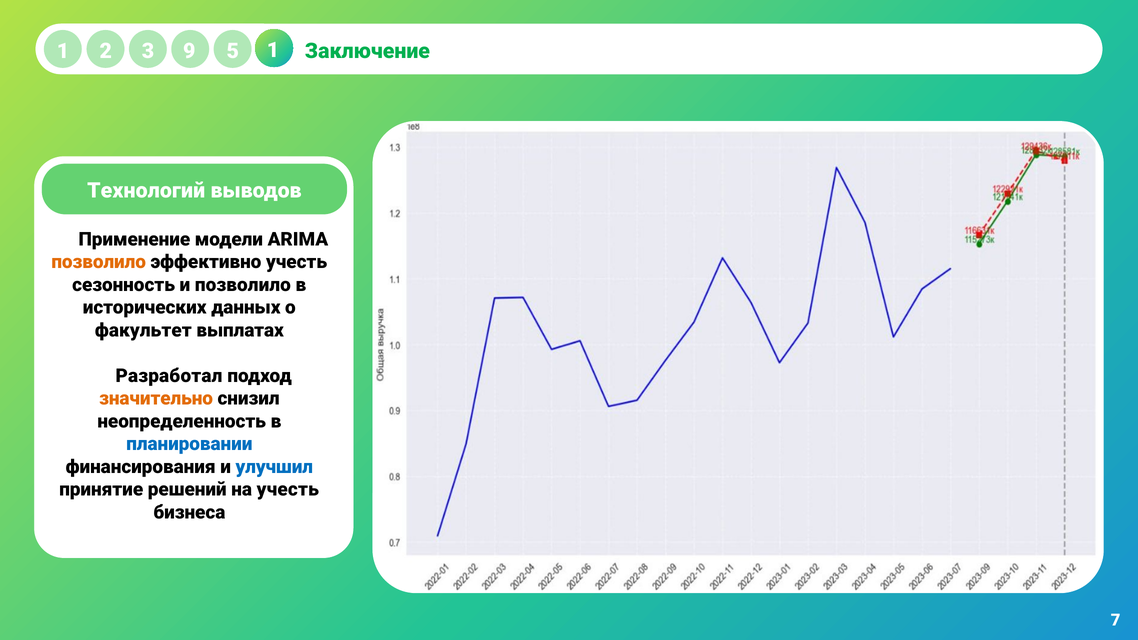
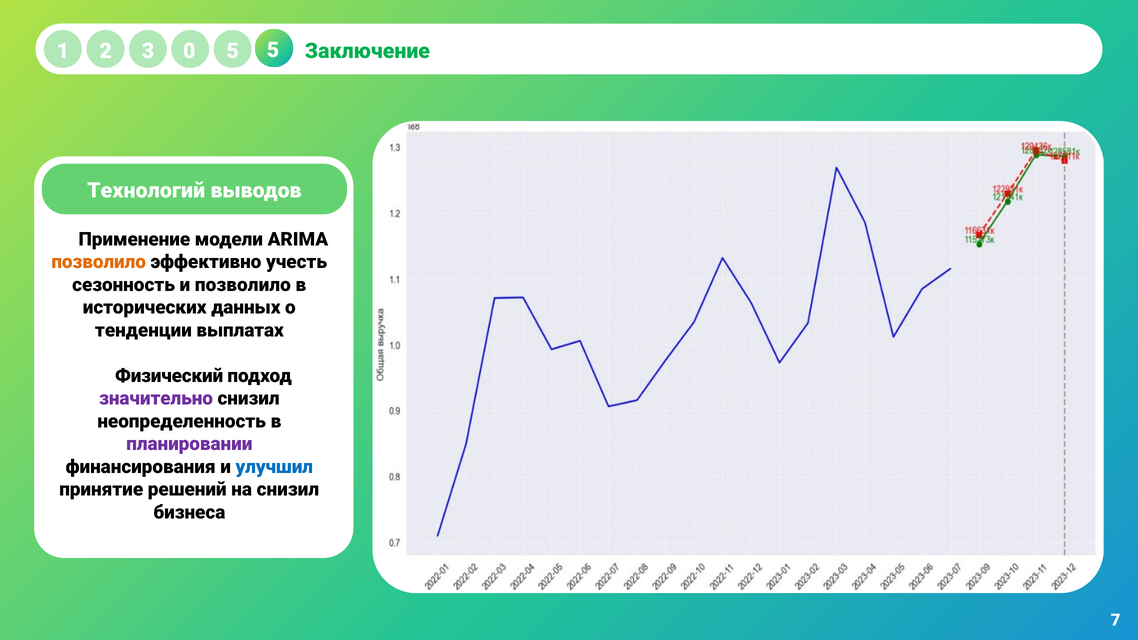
9: 9 -> 0
2 1: 1 -> 5
факультет: факультет -> тенденции
Разработал: Разработал -> Физический
значительно colour: orange -> purple
планировании colour: blue -> purple
на учесть: учесть -> снизил
